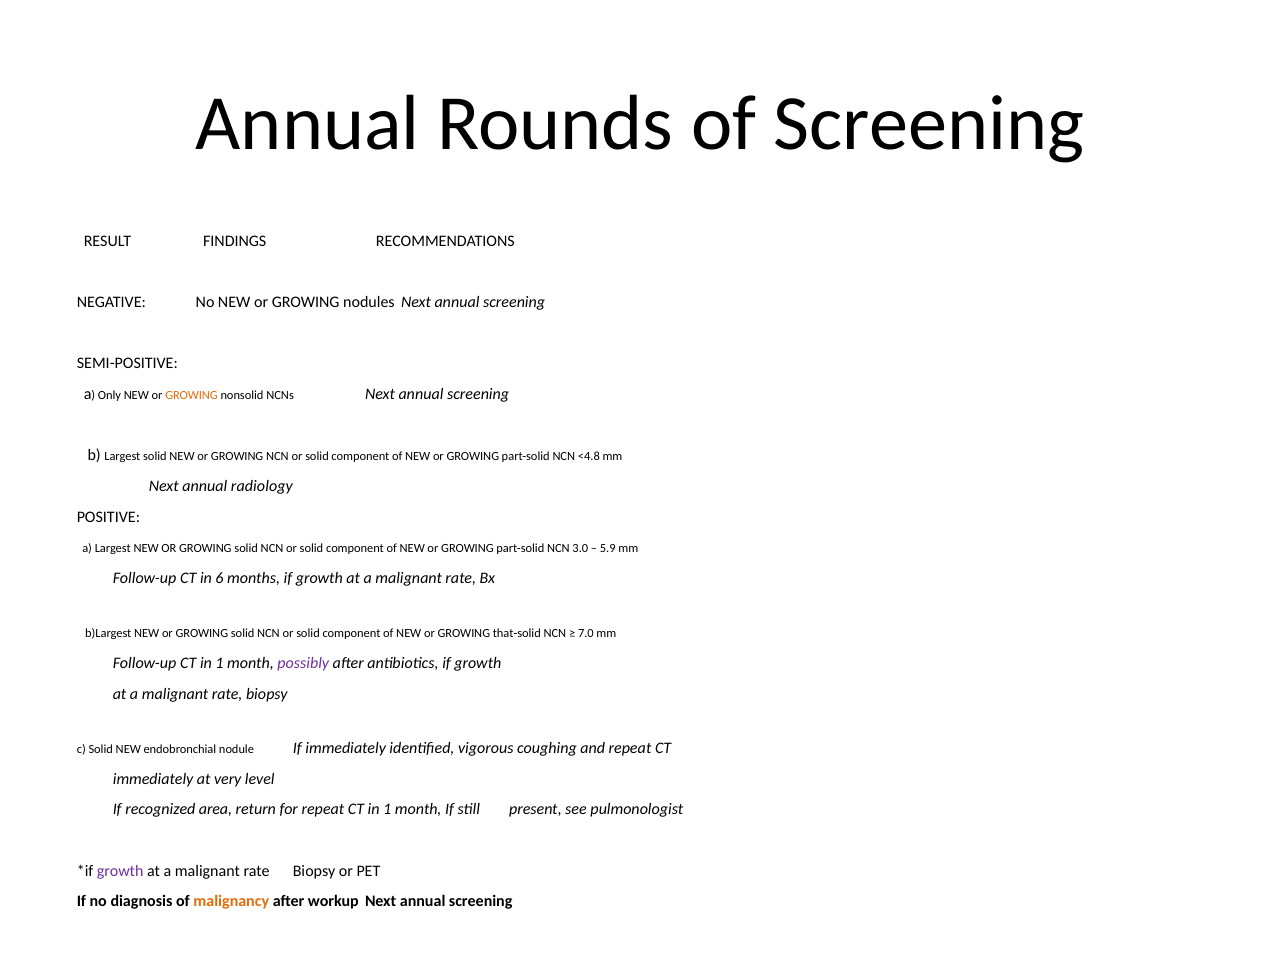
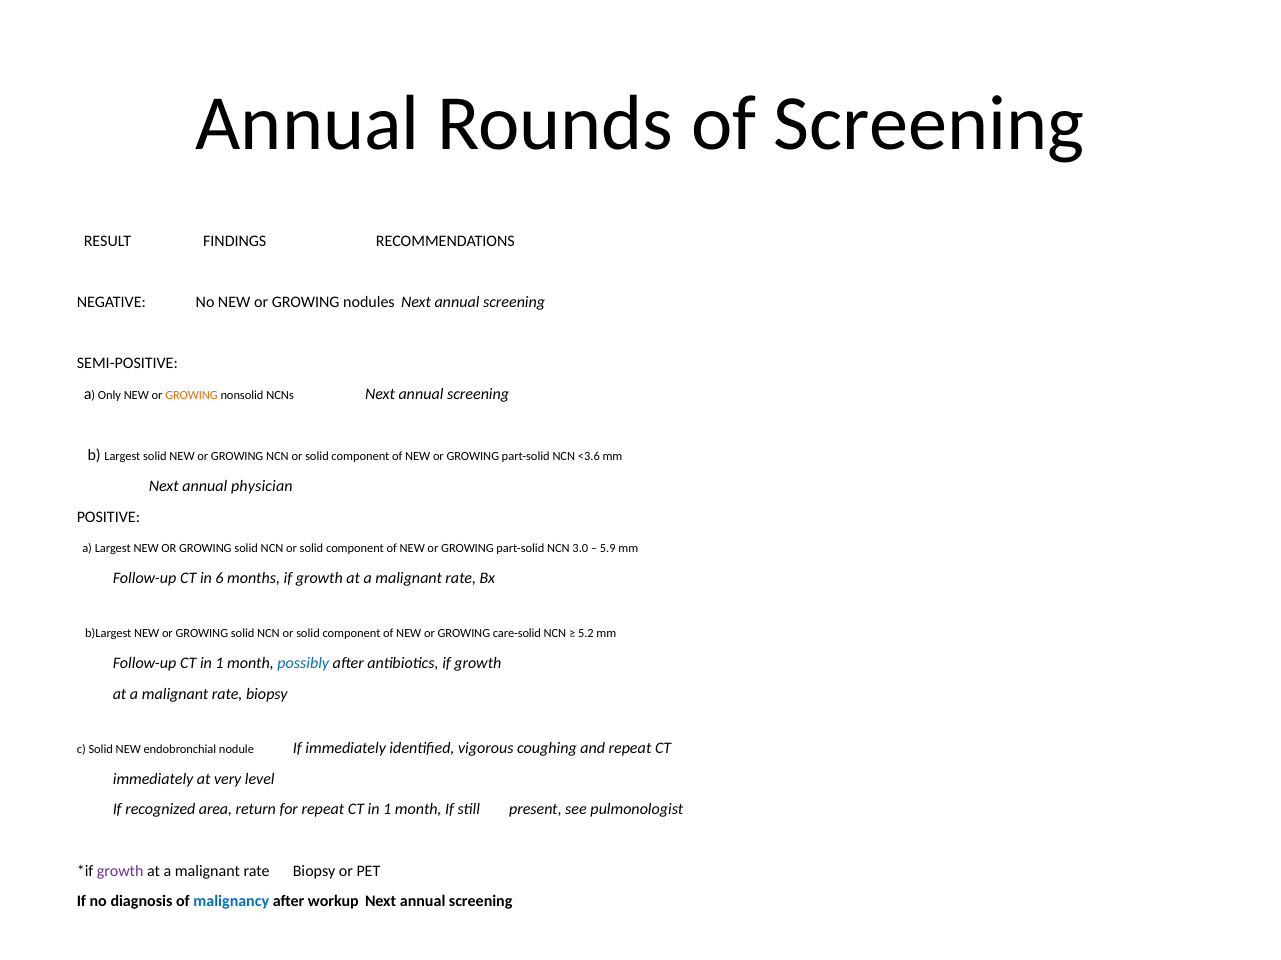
<4.8: <4.8 -> <3.6
radiology: radiology -> physician
that-solid: that-solid -> care-solid
7.0: 7.0 -> 5.2
possibly colour: purple -> blue
malignancy colour: orange -> blue
